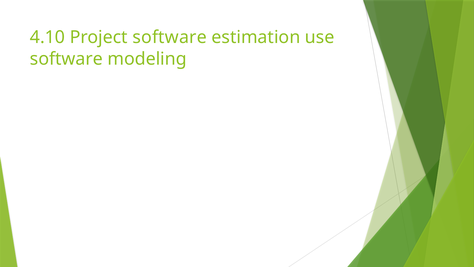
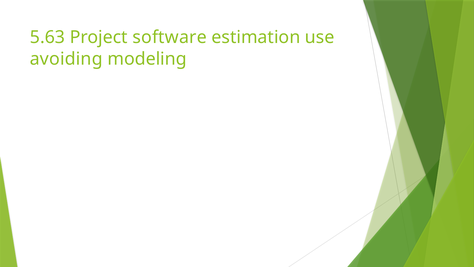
4.10: 4.10 -> 5.63
software at (66, 59): software -> avoiding
